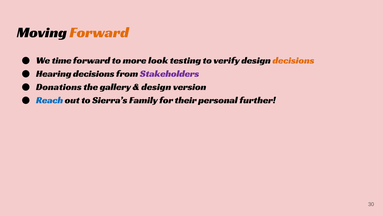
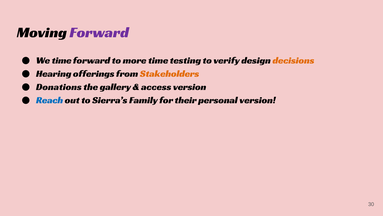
Forward at (99, 32) colour: orange -> purple
more look: look -> time
Hearing decisions: decisions -> offerings
Stakeholders colour: purple -> orange
design at (156, 87): design -> access
personal further: further -> version
